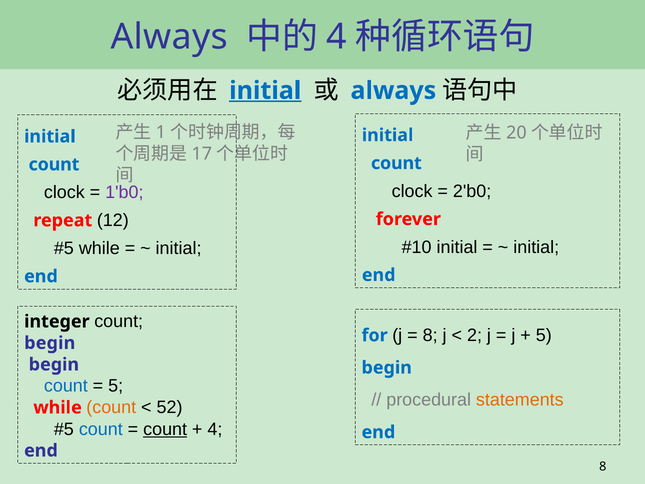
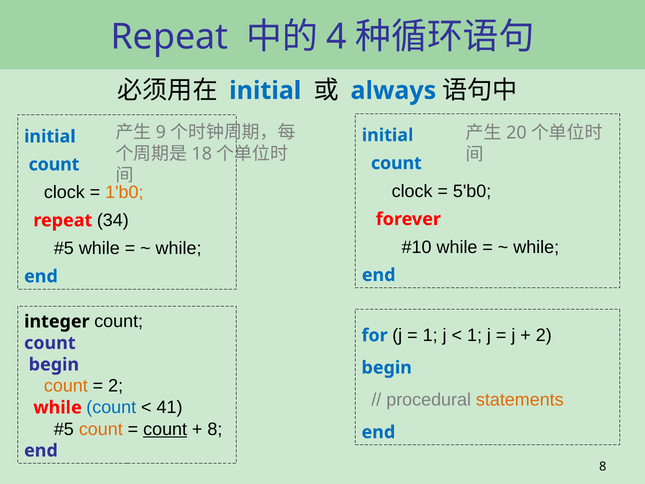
Always at (169, 37): Always -> Repeat
initial at (265, 91) underline: present -> none
1: 1 -> 9
17: 17 -> 18
2'b0: 2'b0 -> 5'b0
1'b0 colour: purple -> orange
12: 12 -> 34
initial at (457, 247): initial -> while
initial at (536, 247): initial -> while
initial at (179, 248): initial -> while
8 at (430, 335): 8 -> 1
2 at (475, 335): 2 -> 1
5 at (544, 335): 5 -> 2
begin at (50, 343): begin -> count
count at (66, 386) colour: blue -> orange
5 at (116, 386): 5 -> 2
count at (111, 407) colour: orange -> blue
52: 52 -> 41
count at (101, 429) colour: blue -> orange
4 at (215, 429): 4 -> 8
